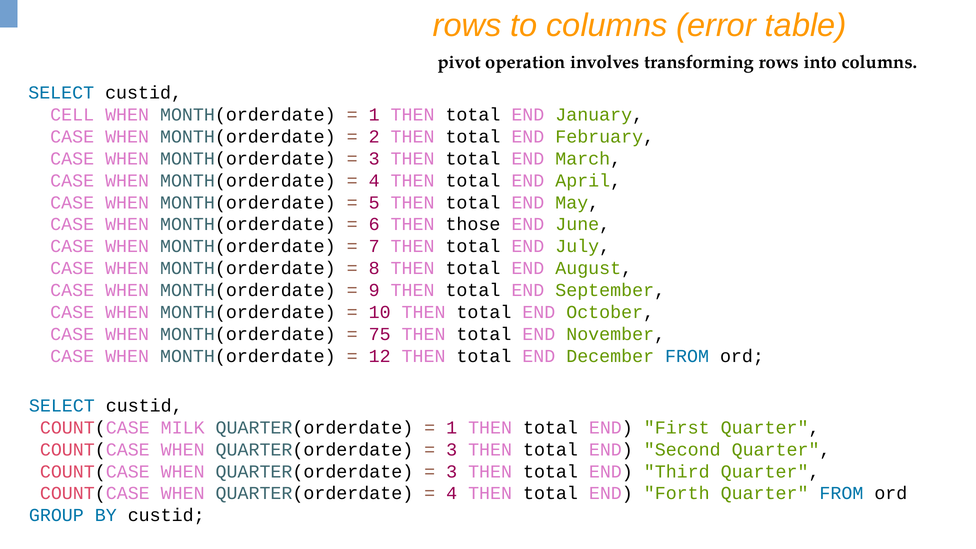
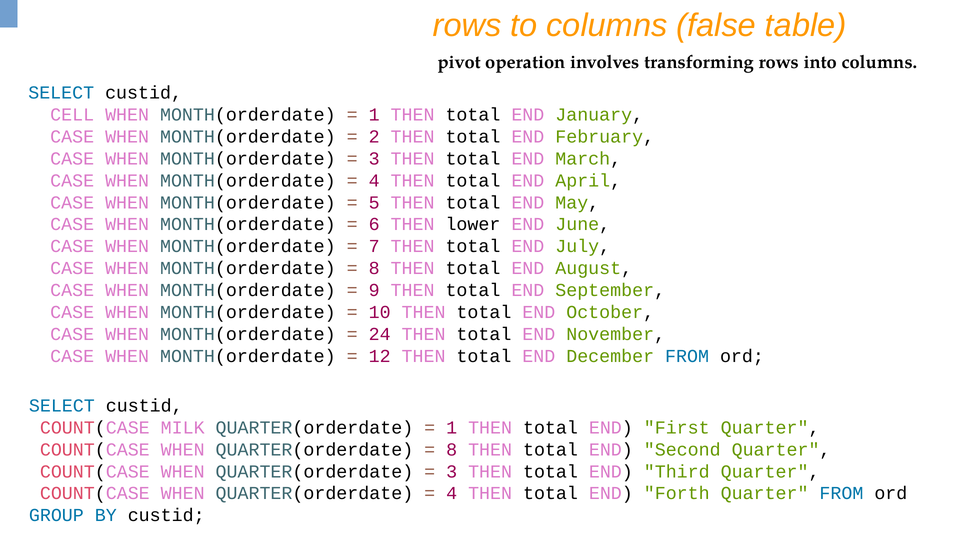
error: error -> false
those: those -> lower
75: 75 -> 24
3 at (452, 450): 3 -> 8
